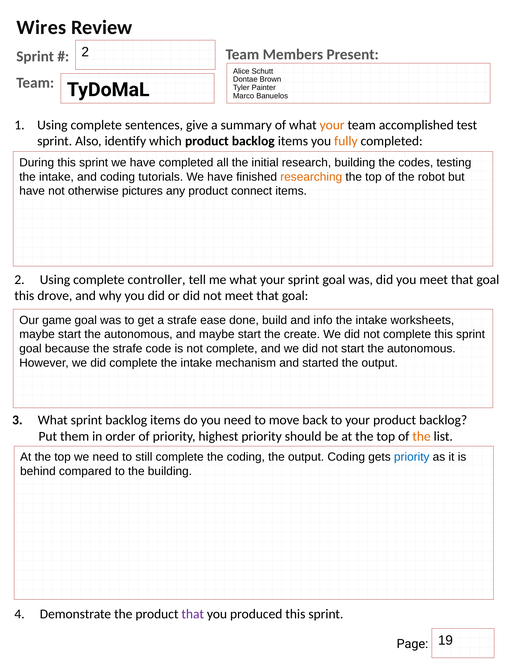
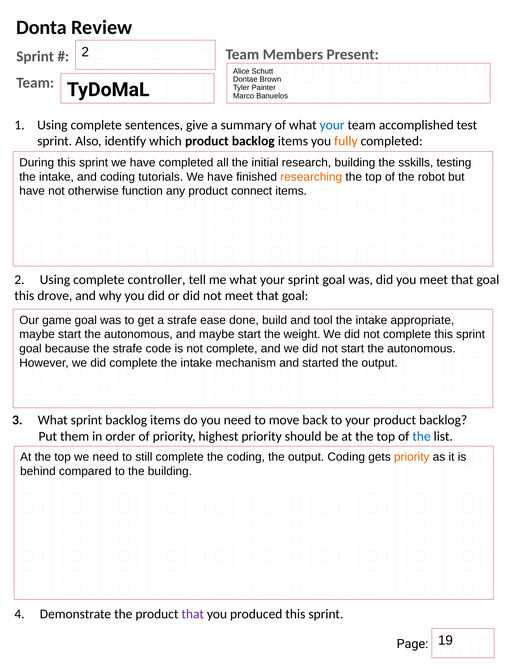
Wires: Wires -> Donta
your at (332, 125) colour: orange -> blue
codes: codes -> sskills
pictures: pictures -> function
info: info -> tool
worksheets: worksheets -> appropriate
create: create -> weight
the at (422, 436) colour: orange -> blue
priority at (412, 457) colour: blue -> orange
